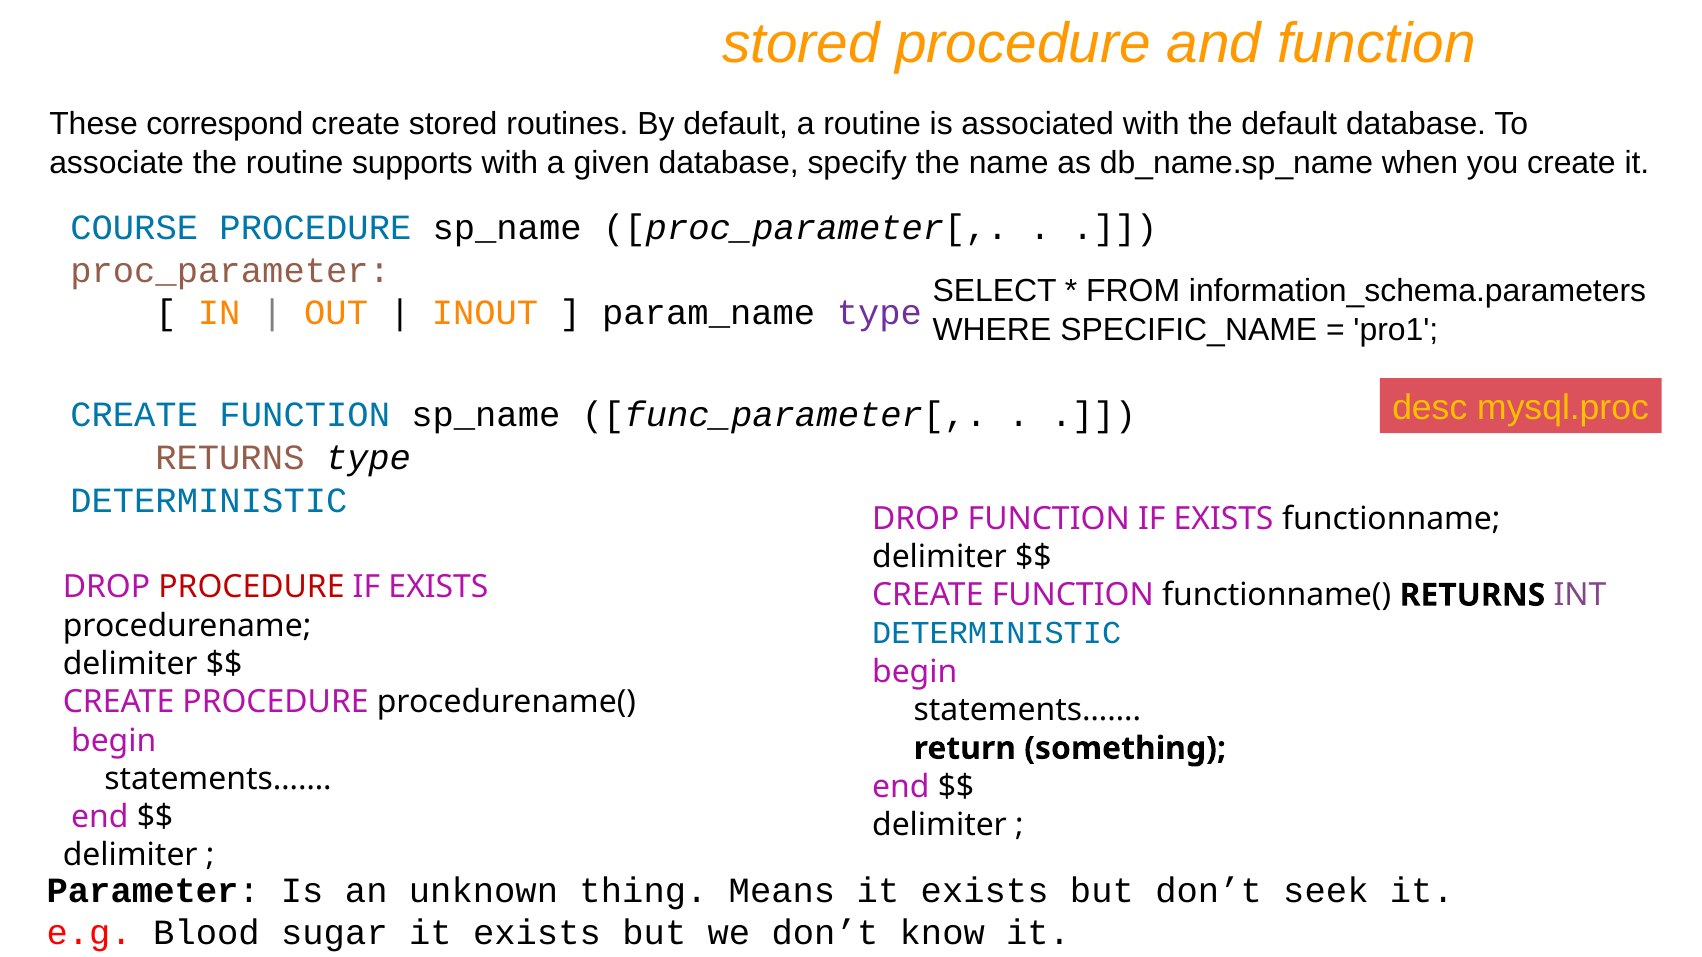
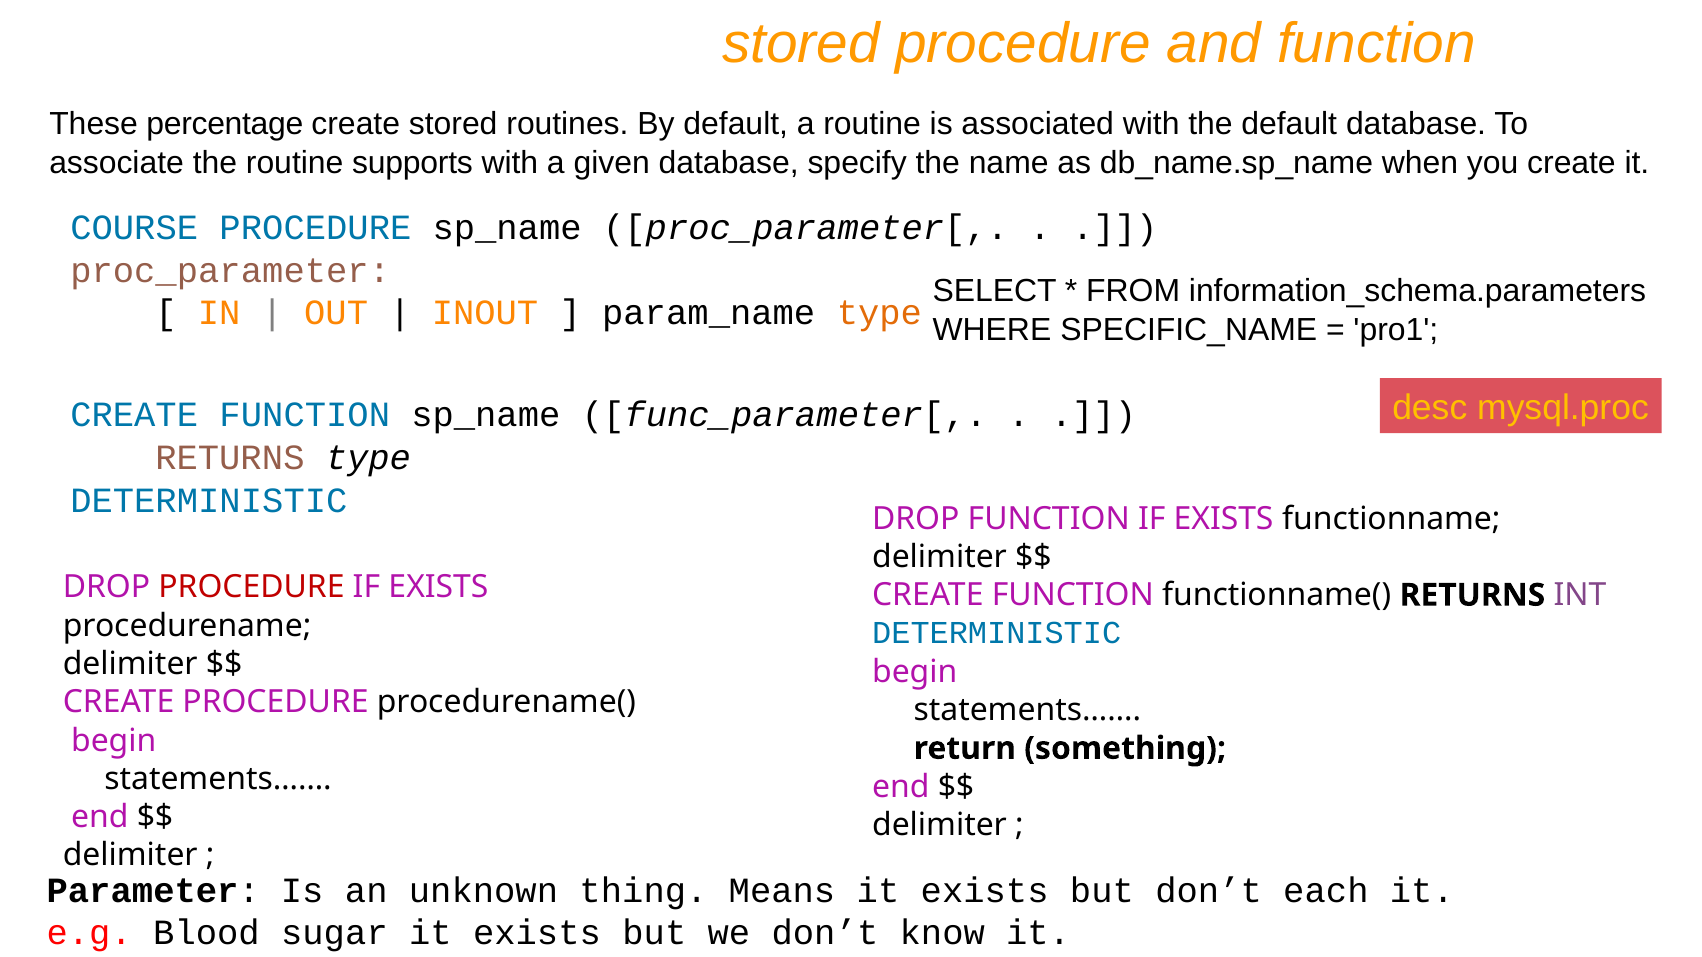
correspond: correspond -> percentage
type at (879, 313) colour: purple -> orange
seek: seek -> each
